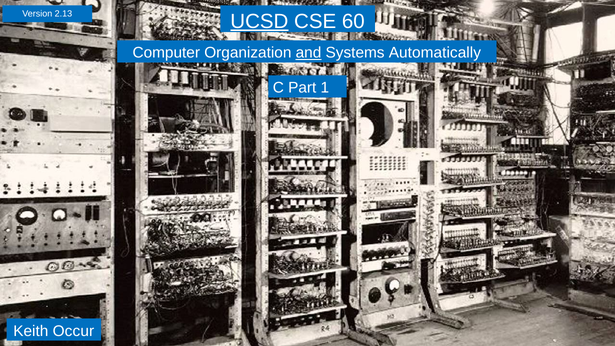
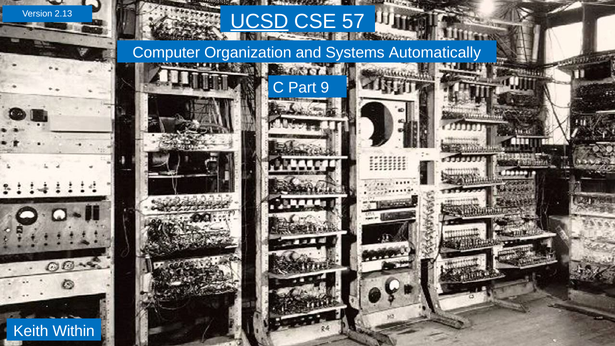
60: 60 -> 57
and underline: present -> none
Part 1: 1 -> 9
Occur: Occur -> Within
